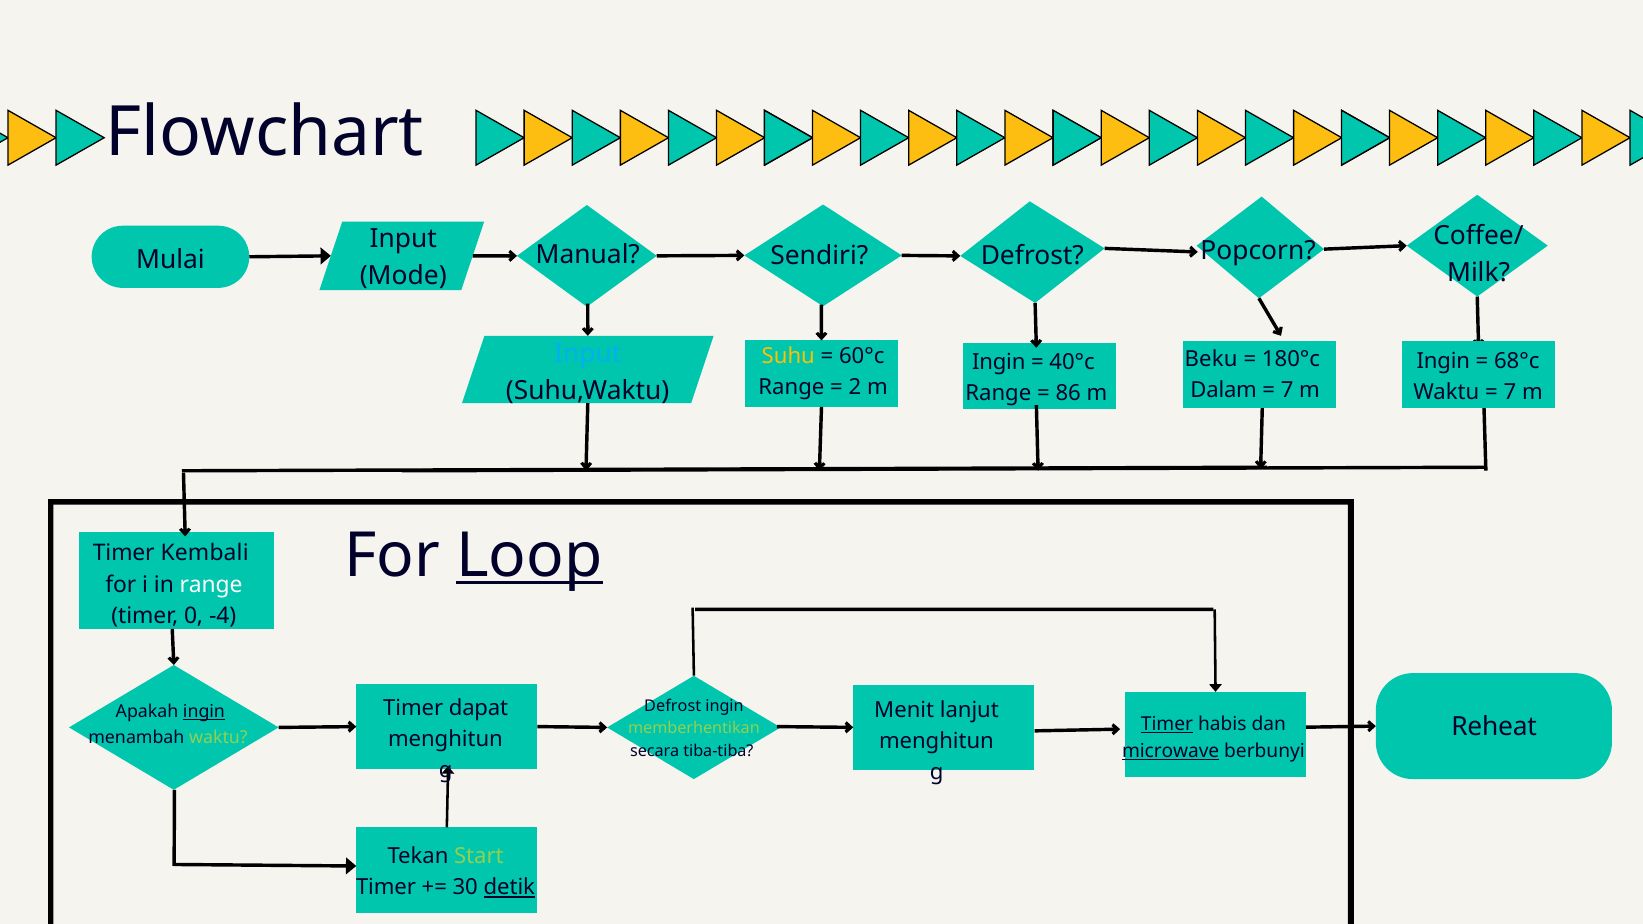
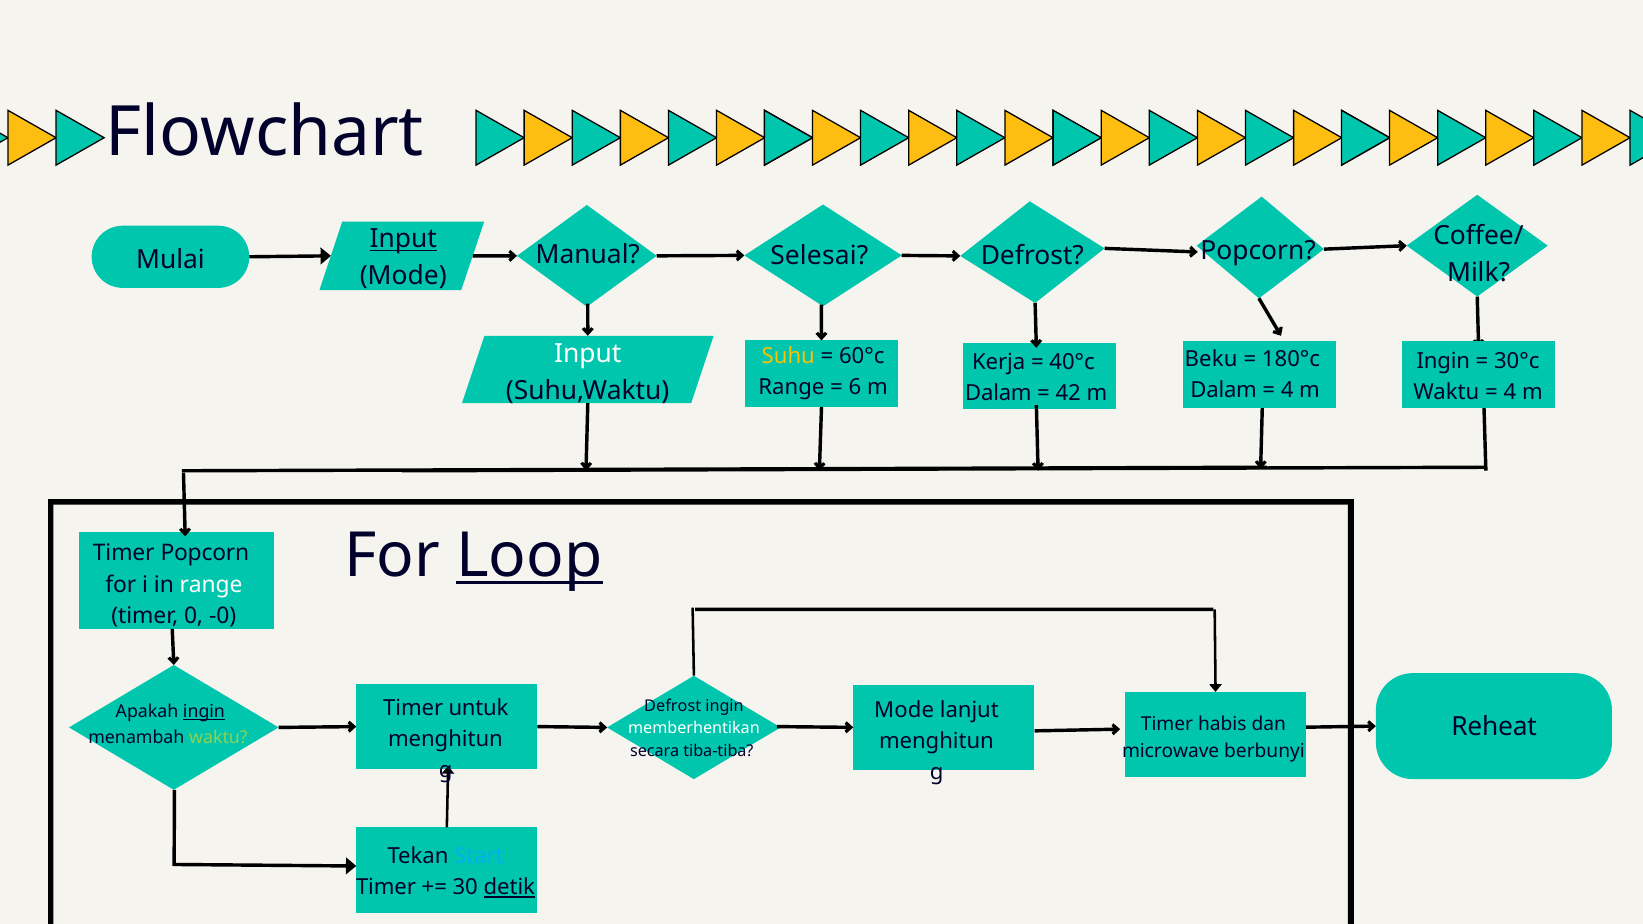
Input at (403, 239) underline: none -> present
Sendiri: Sendiri -> Selesai
Input at (588, 354) colour: light blue -> white
68°c: 68°c -> 30°c
Ingin at (999, 363): Ingin -> Kerja
2: 2 -> 6
7 at (1287, 390): 7 -> 4
7 at (1510, 392): 7 -> 4
Range at (998, 394): Range -> Dalam
86: 86 -> 42
Timer Kembali: Kembali -> Popcorn
-4: -4 -> -0
dapat: dapat -> untuk
Menit at (904, 711): Menit -> Mode
Timer at (1167, 724) underline: present -> none
memberhentikan colour: light green -> white
microwave underline: present -> none
Start colour: light green -> light blue
